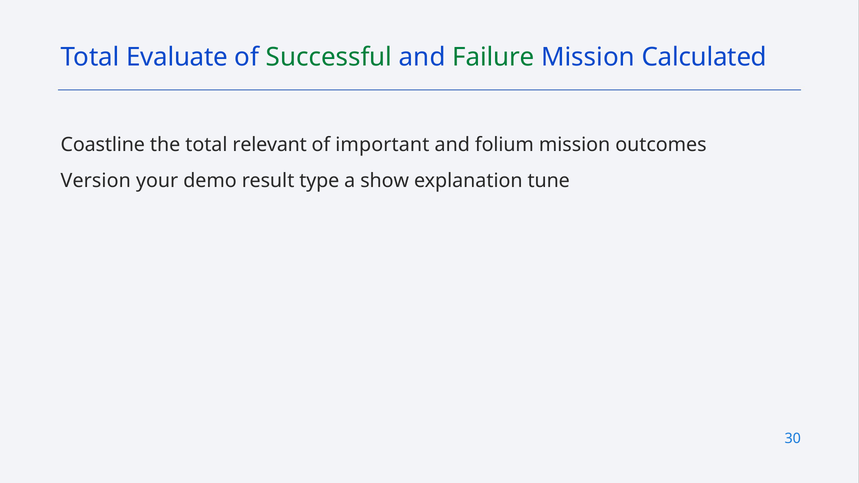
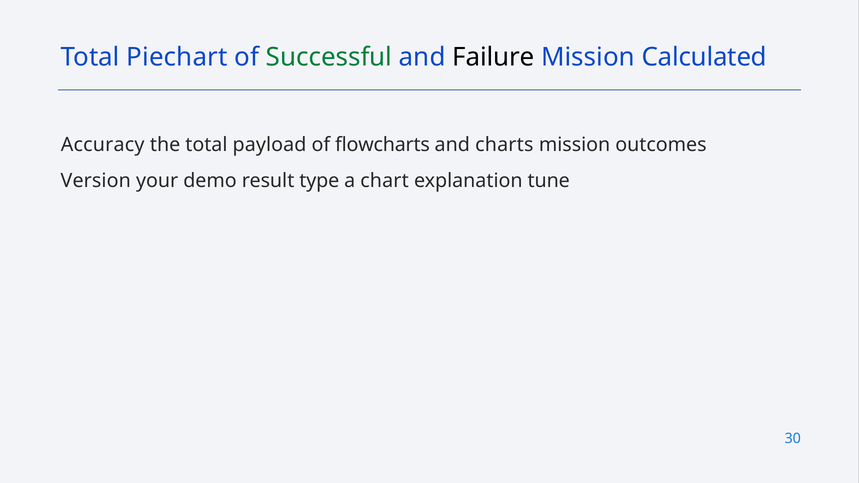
Evaluate: Evaluate -> Piechart
Failure colour: green -> black
Coastline: Coastline -> Accuracy
relevant: relevant -> payload
important: important -> flowcharts
folium: folium -> charts
show: show -> chart
